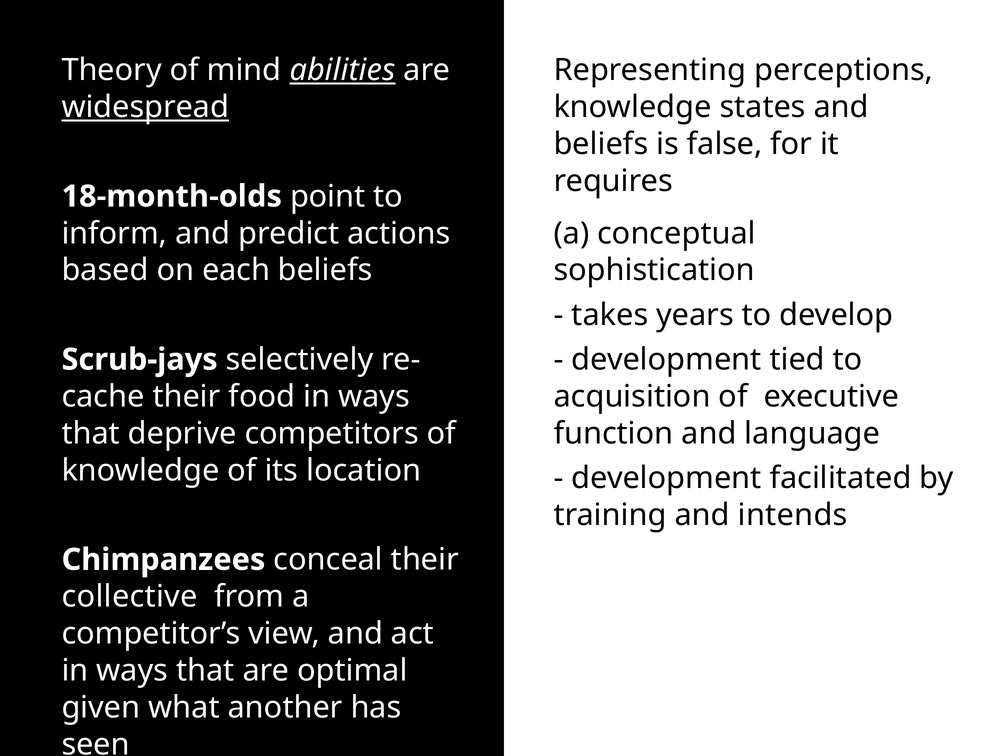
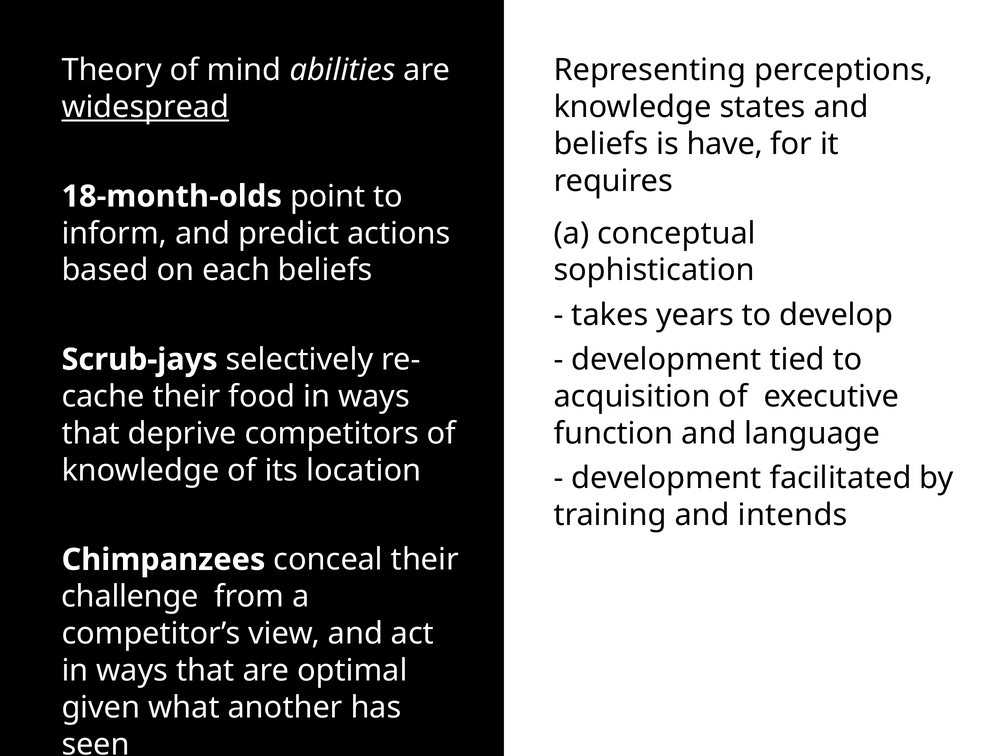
abilities underline: present -> none
false: false -> have
collective: collective -> challenge
